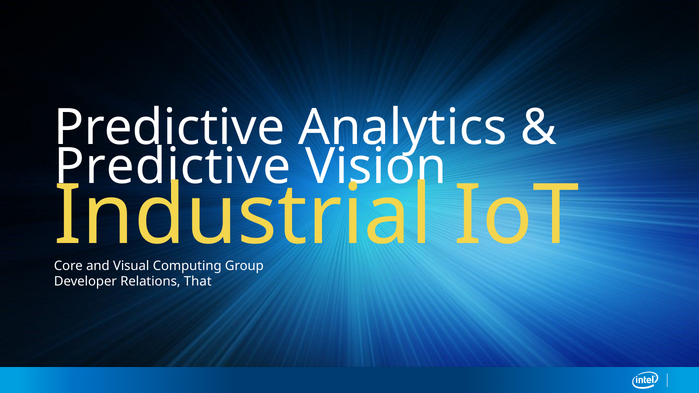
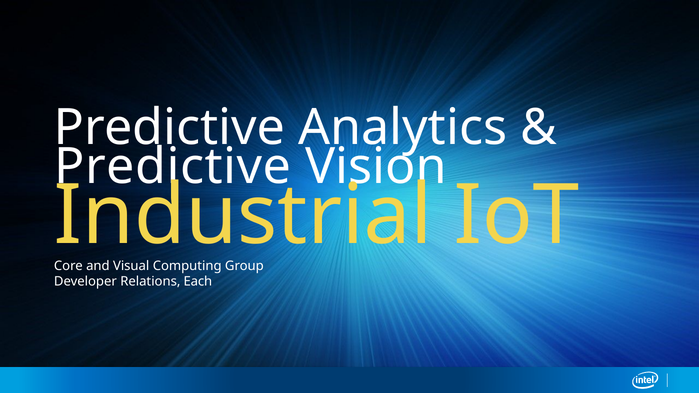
That: That -> Each
